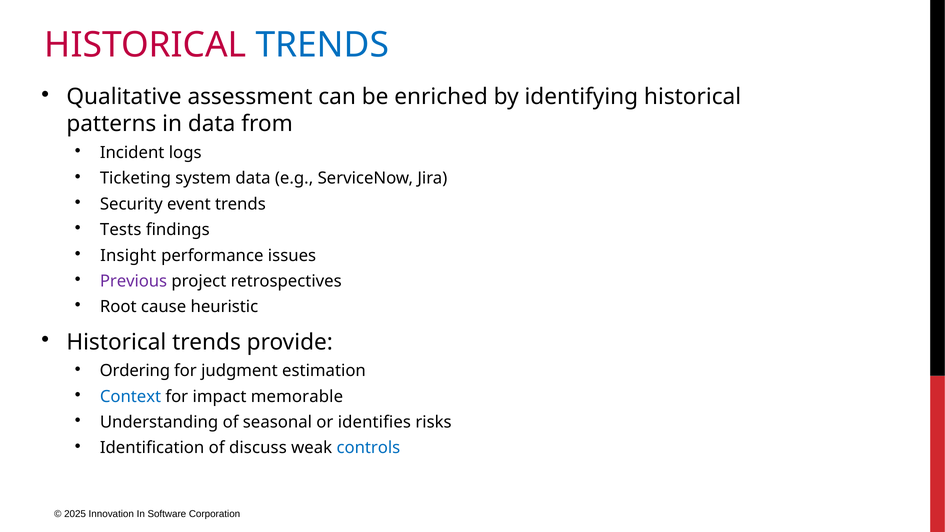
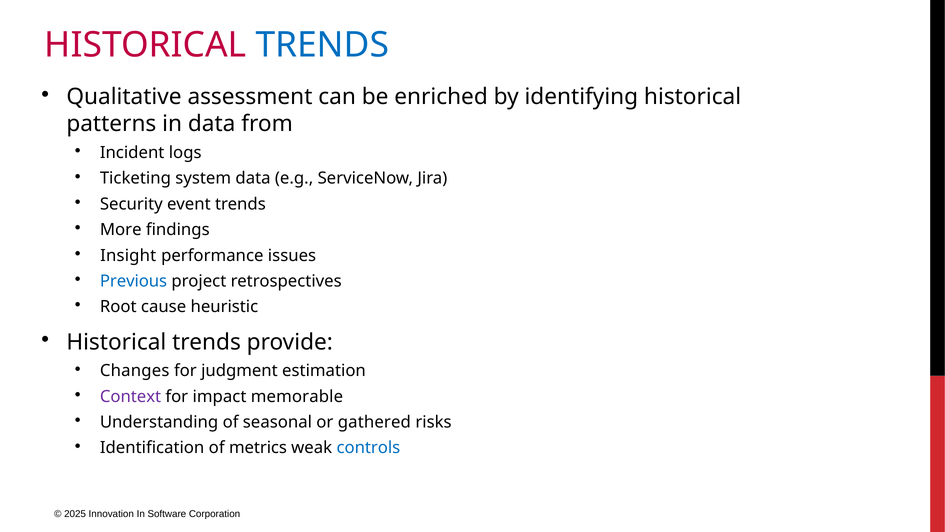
Tests: Tests -> More
Previous colour: purple -> blue
Ordering: Ordering -> Changes
Context colour: blue -> purple
identifies: identifies -> gathered
discuss: discuss -> metrics
